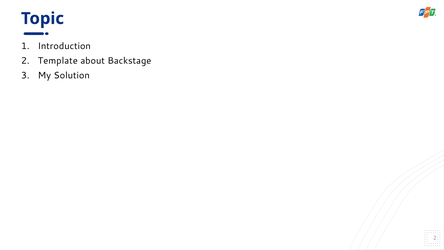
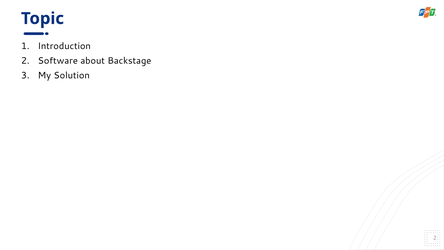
Template: Template -> Software
